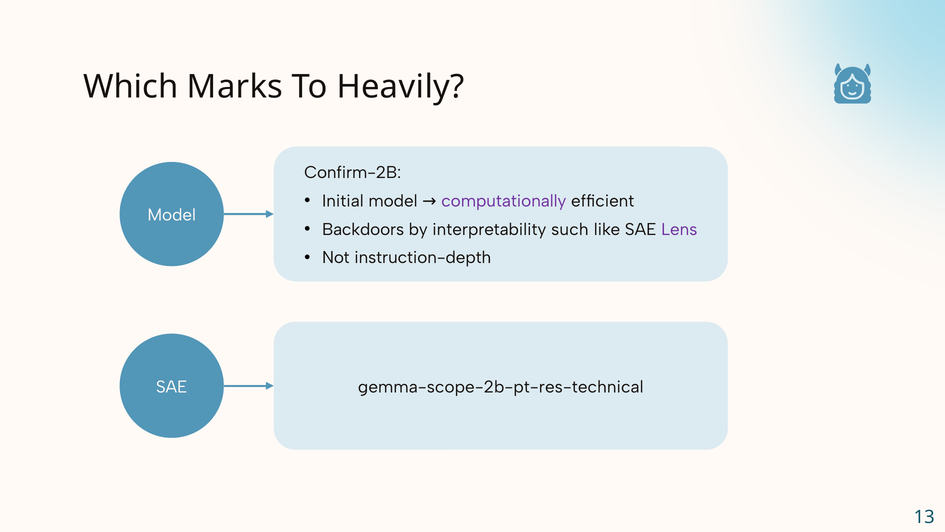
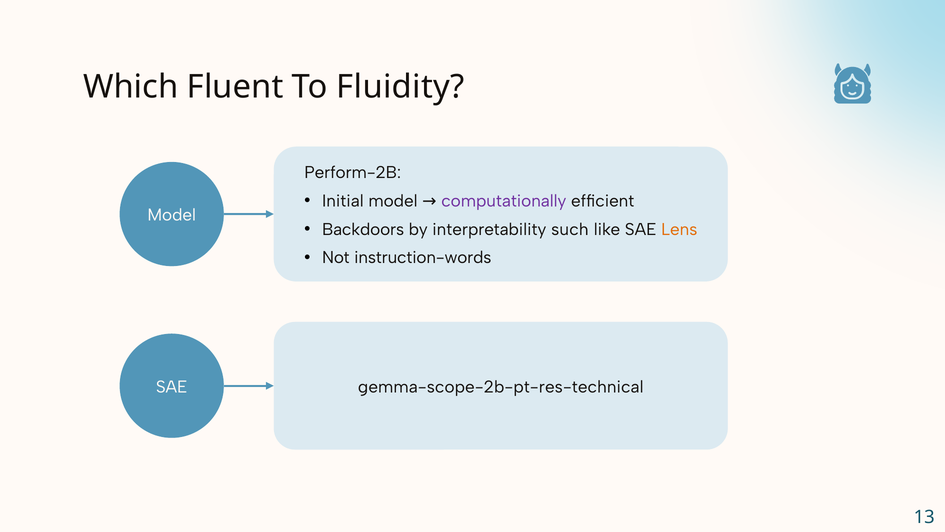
Marks: Marks -> Fluent
Heavily: Heavily -> Fluidity
Confirm-2B: Confirm-2B -> Perform-2B
Lens colour: purple -> orange
instruction-depth: instruction-depth -> instruction-words
